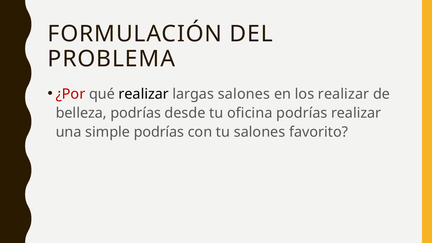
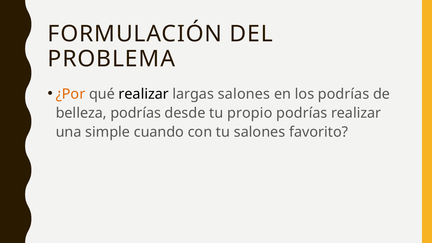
¿Por colour: red -> orange
los realizar: realizar -> podrías
oficina: oficina -> propio
simple podrías: podrías -> cuando
